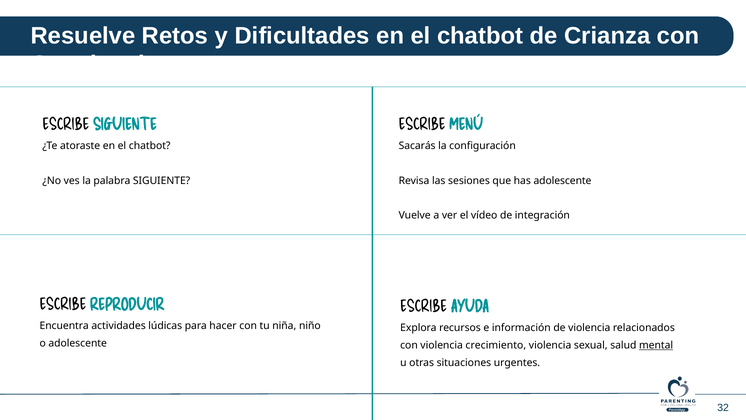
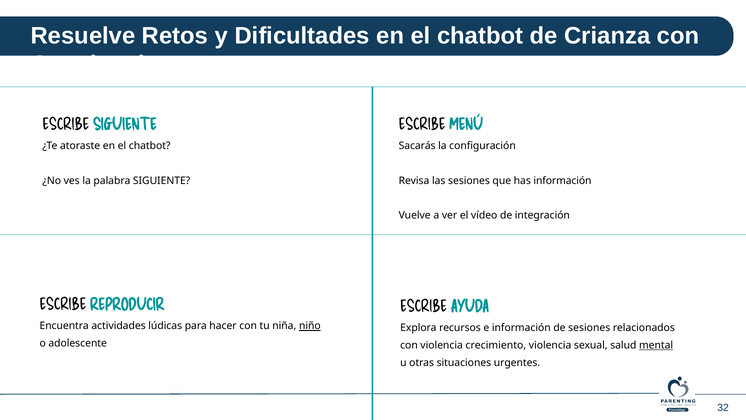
has adolescente: adolescente -> información
niño underline: none -> present
de violencia: violencia -> sesiones
